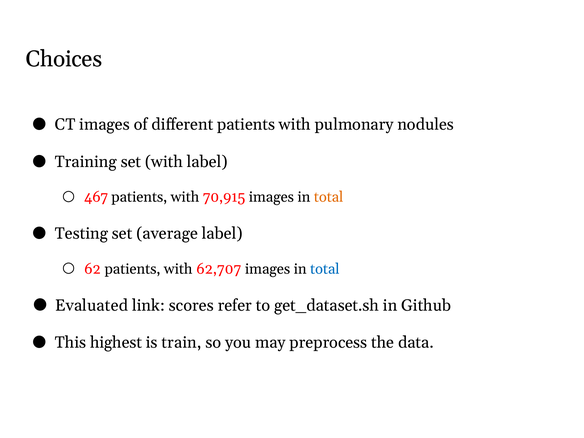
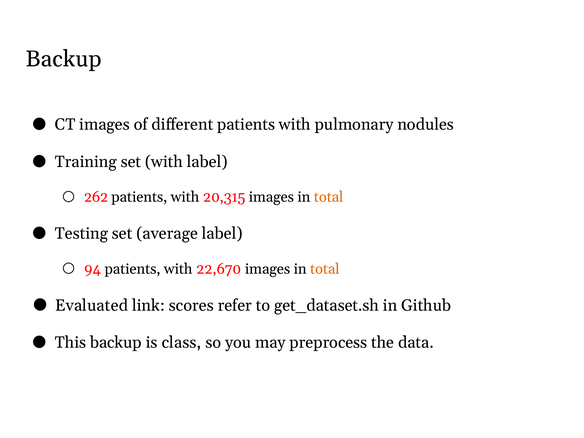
Choices at (64, 59): Choices -> Backup
467: 467 -> 262
70,915: 70,915 -> 20,315
62: 62 -> 94
62,707: 62,707 -> 22,670
total at (325, 269) colour: blue -> orange
This highest: highest -> backup
train: train -> class
